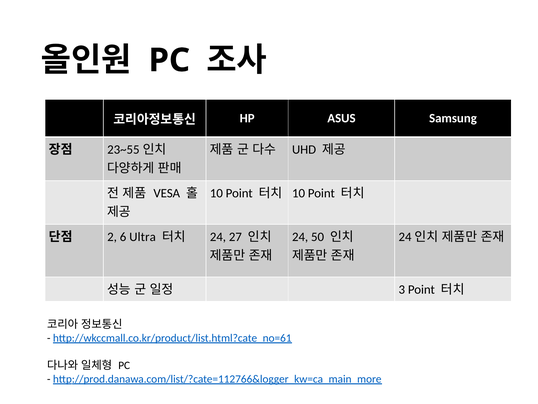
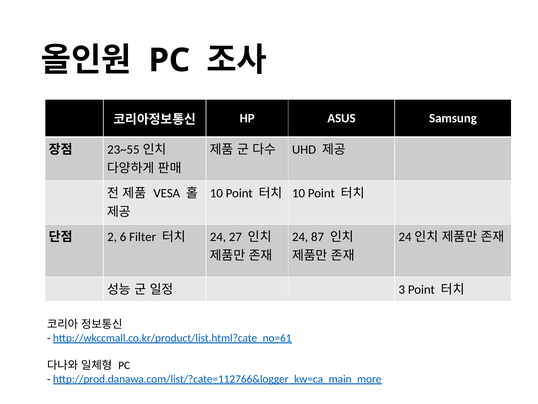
50: 50 -> 87
Ultra: Ultra -> Filter
